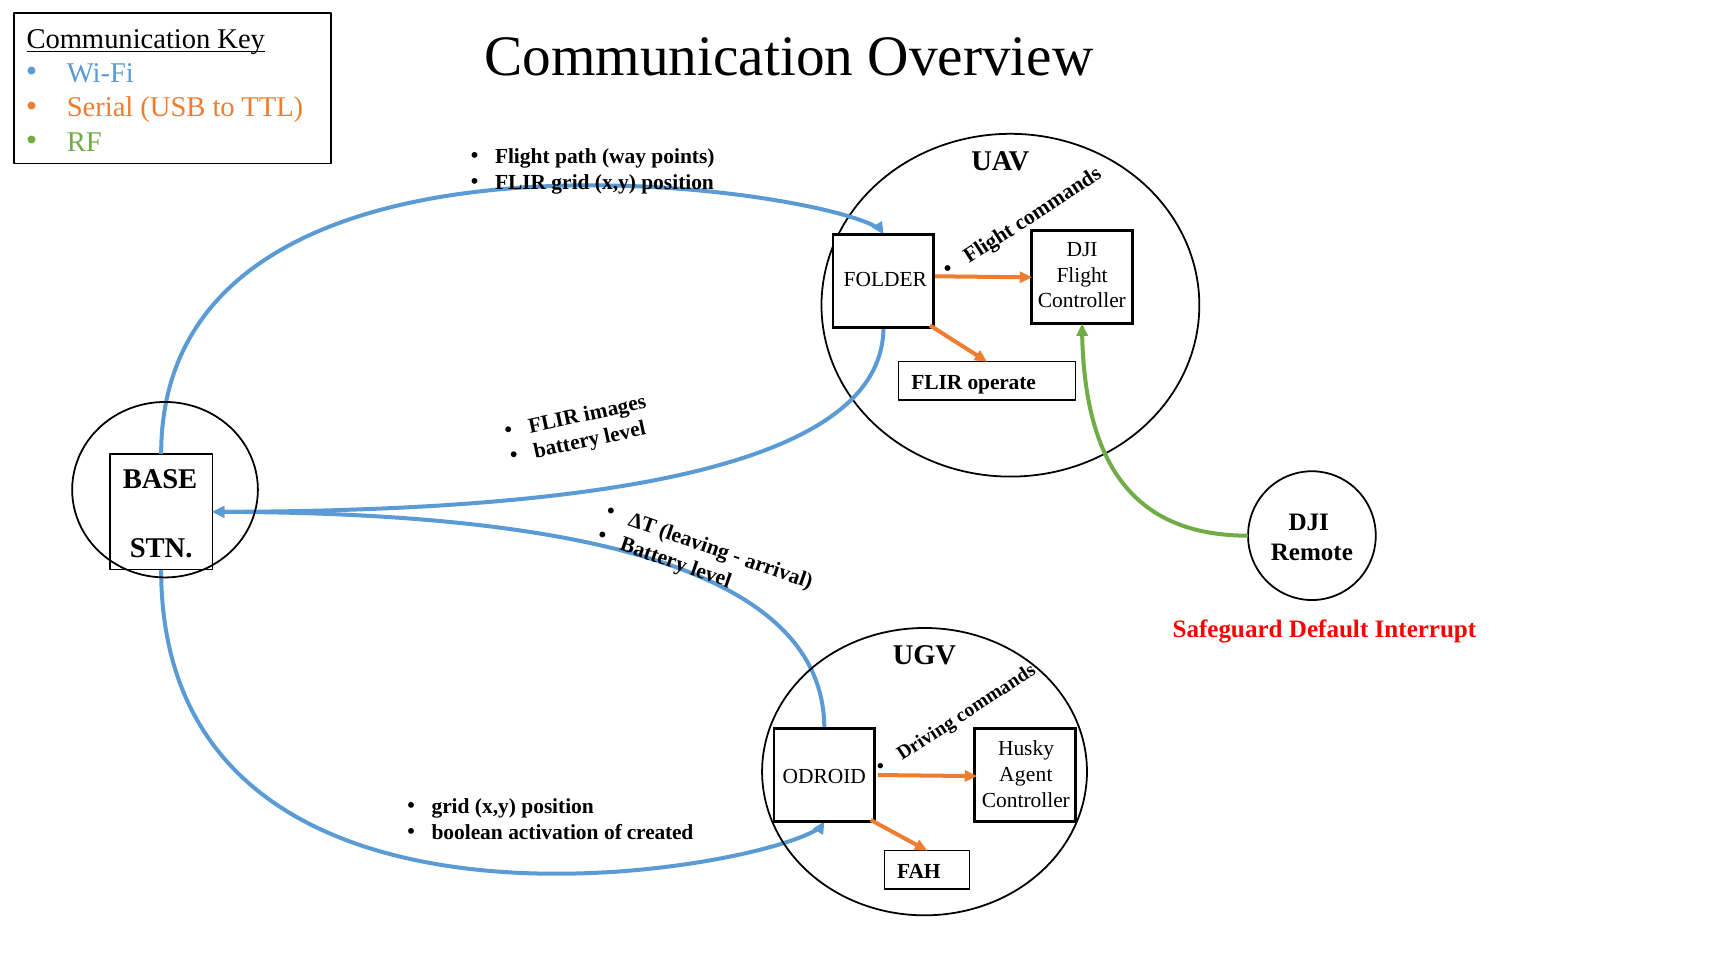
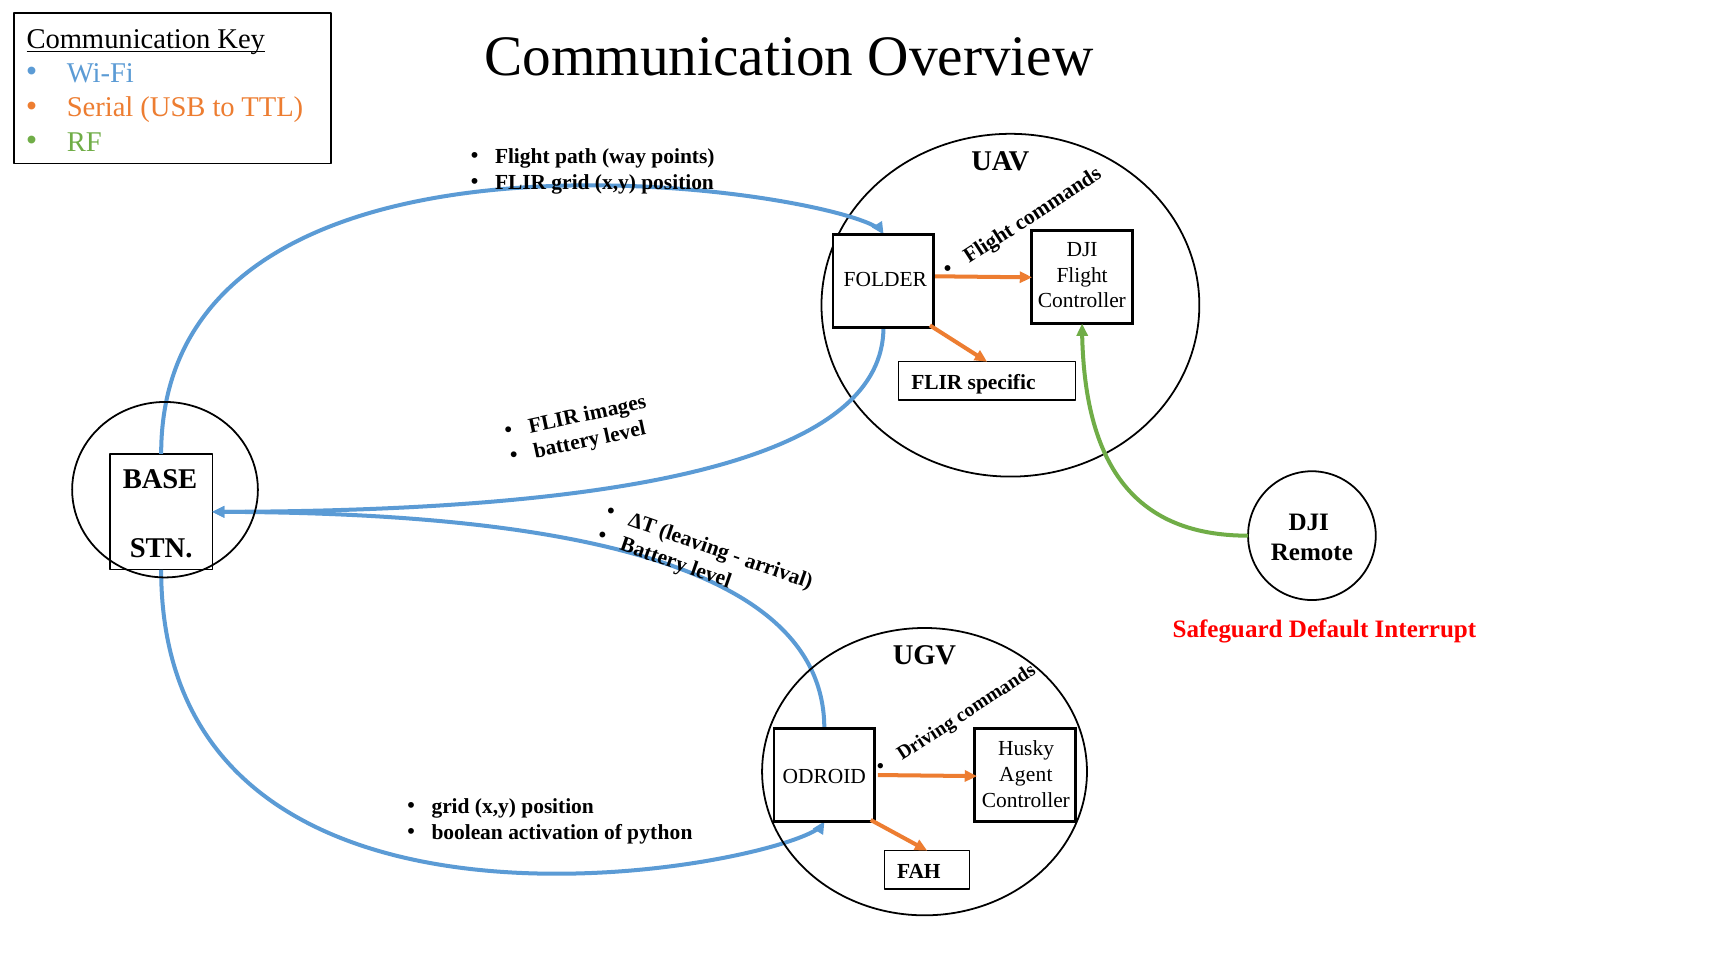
operate: operate -> specific
created: created -> python
